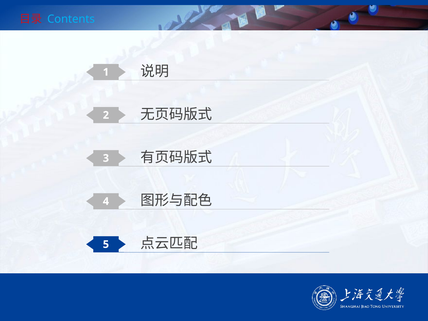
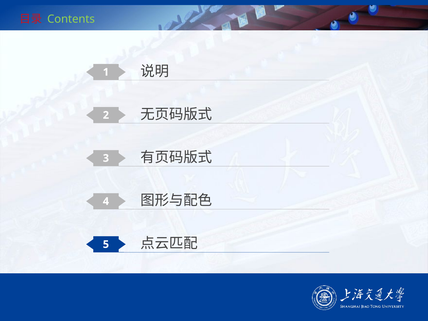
Contents colour: light blue -> light green
